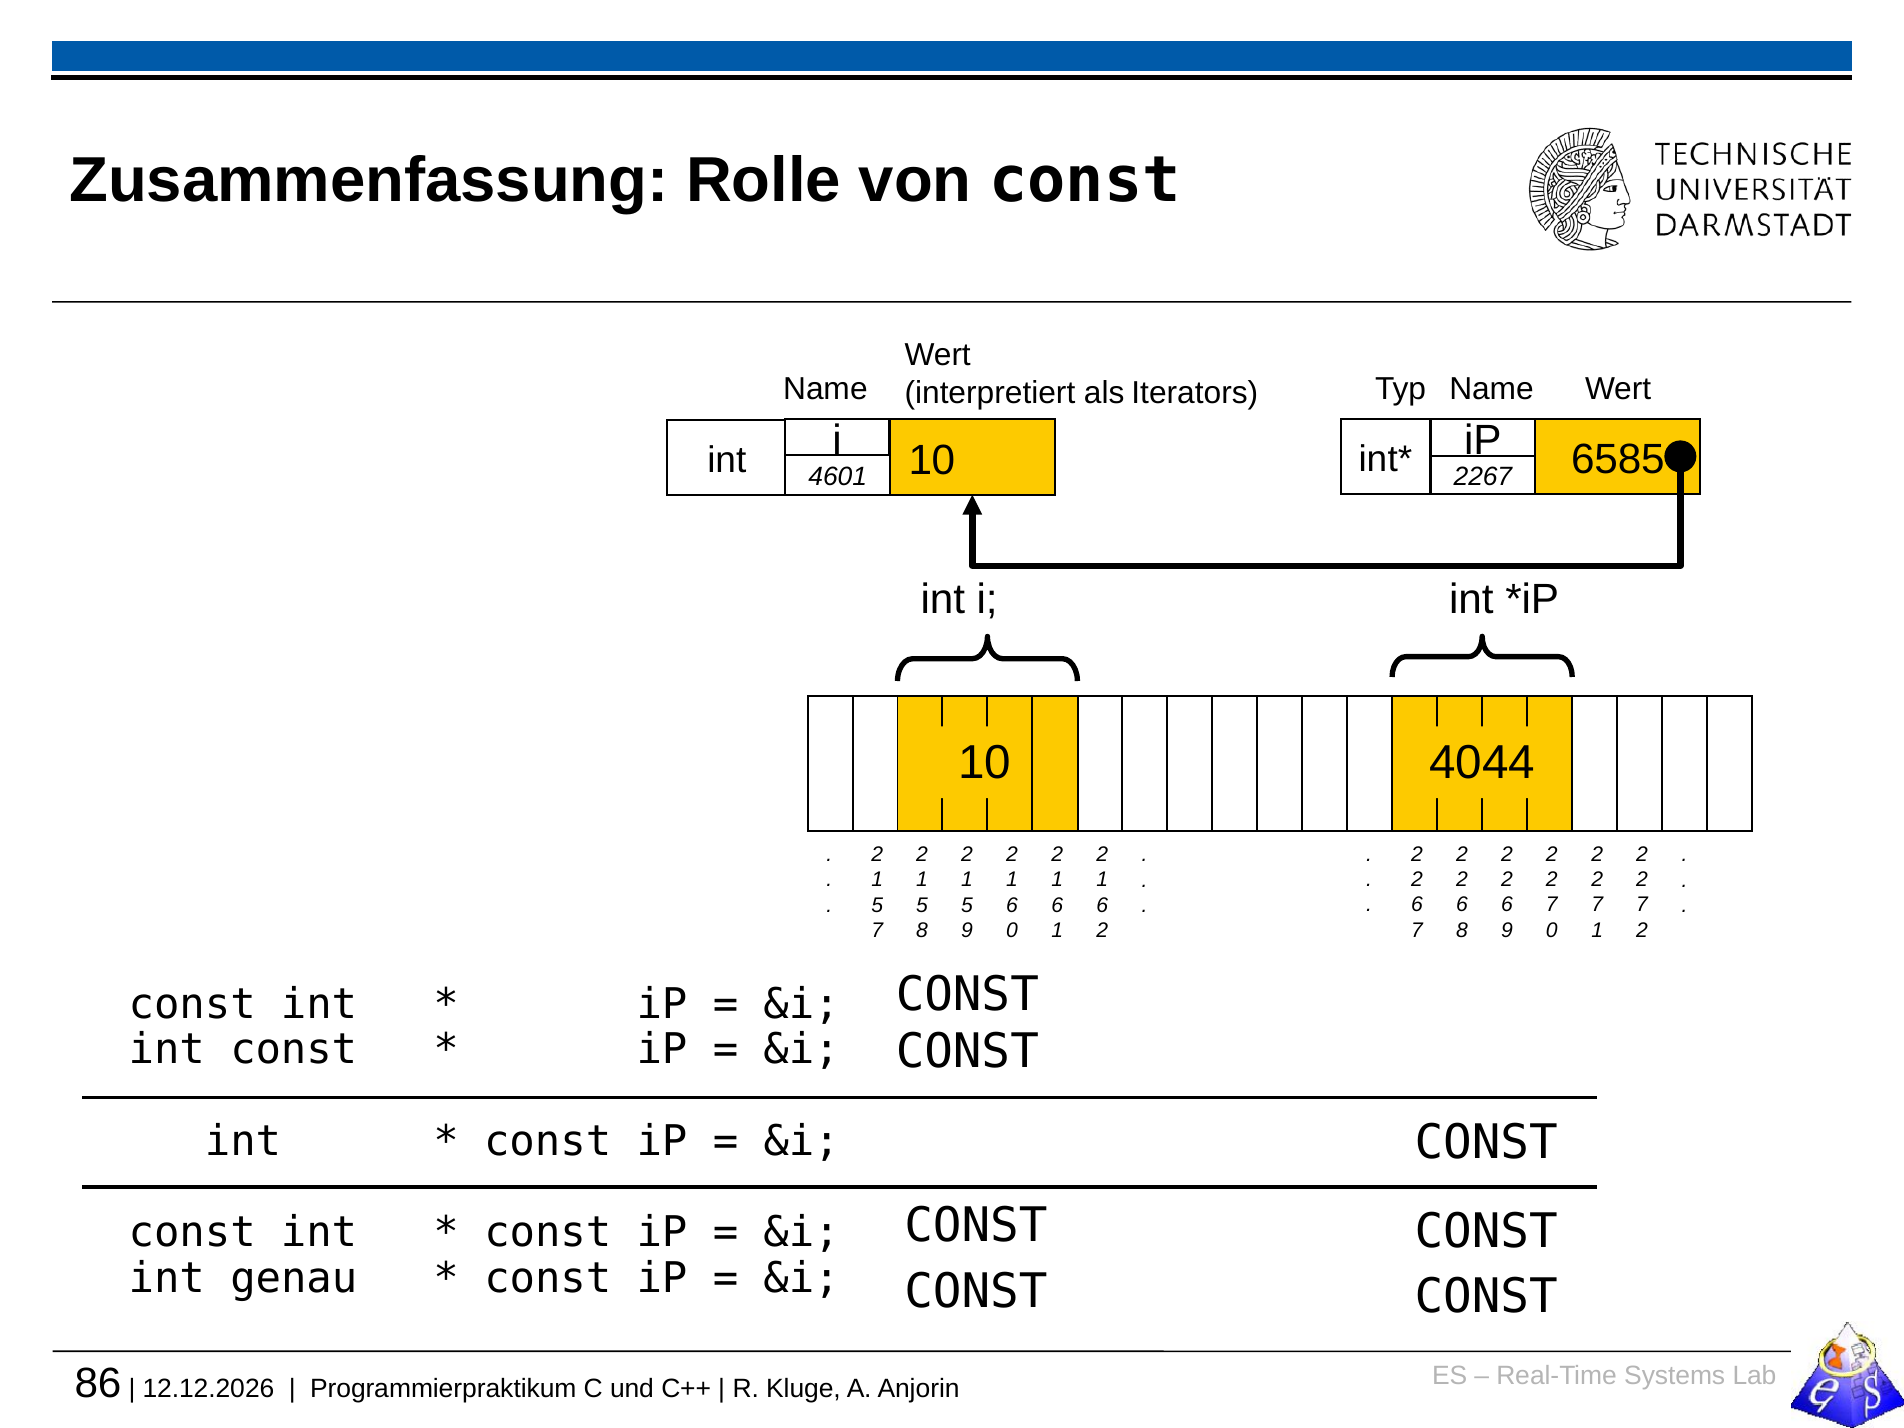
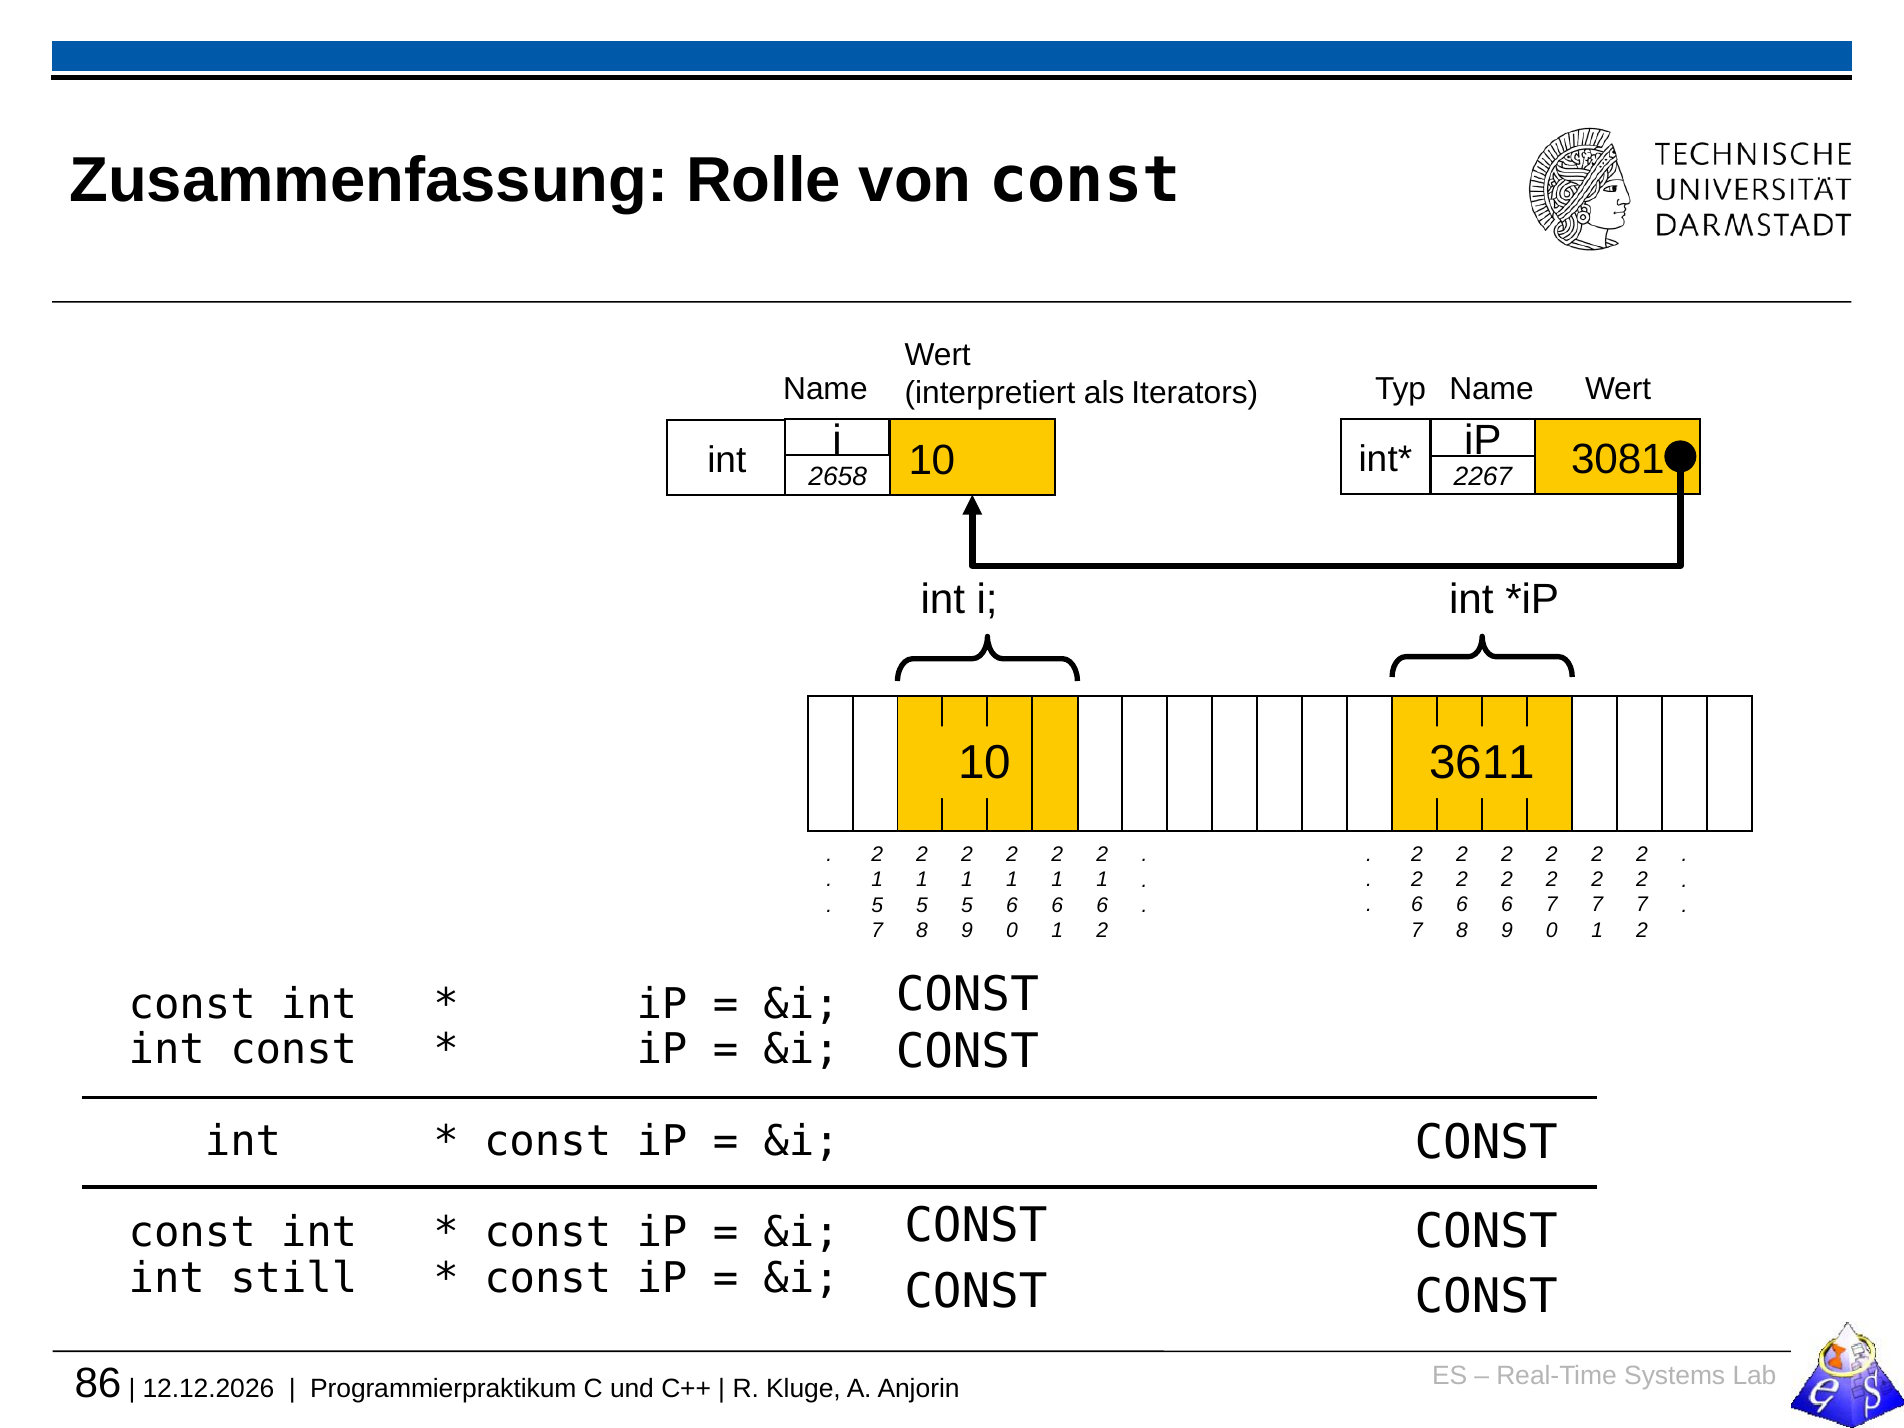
4601: 4601 -> 2658
6585: 6585 -> 3081
4044: 4044 -> 3611
genau: genau -> still
